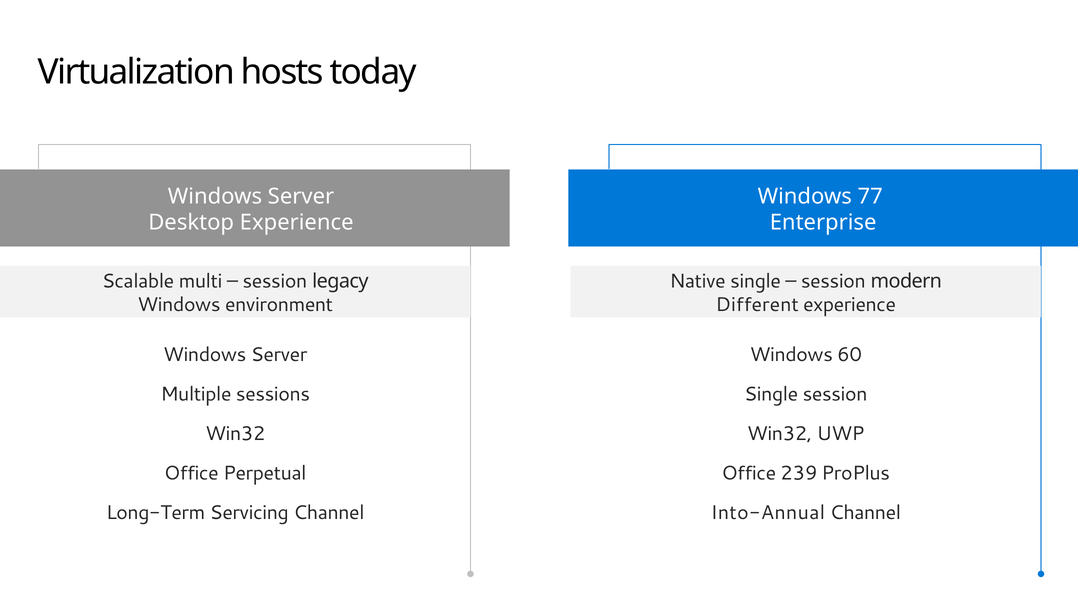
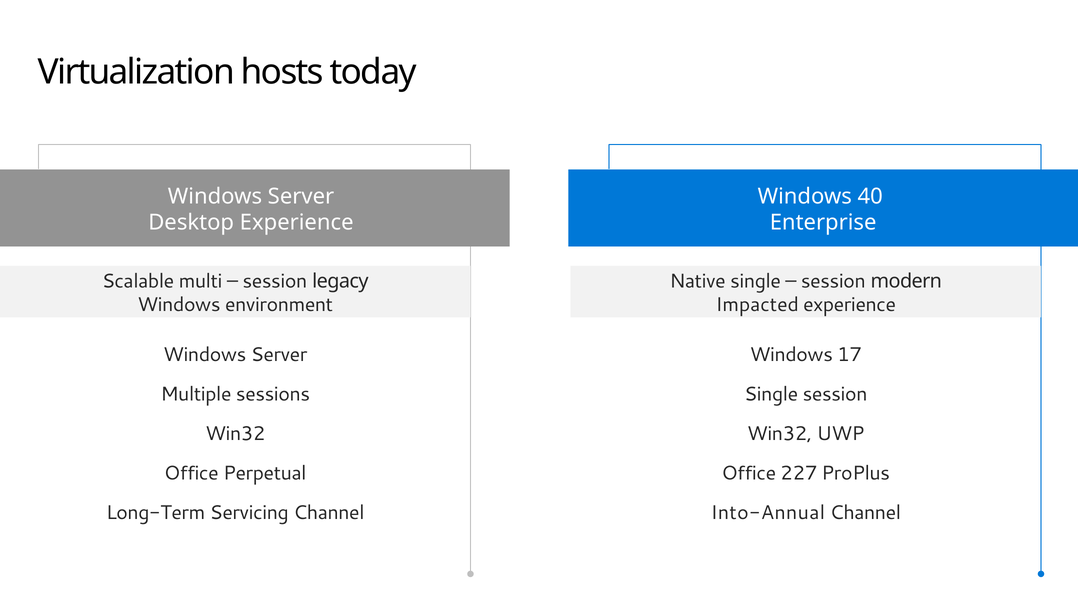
77: 77 -> 40
Different: Different -> Impacted
60: 60 -> 17
239: 239 -> 227
